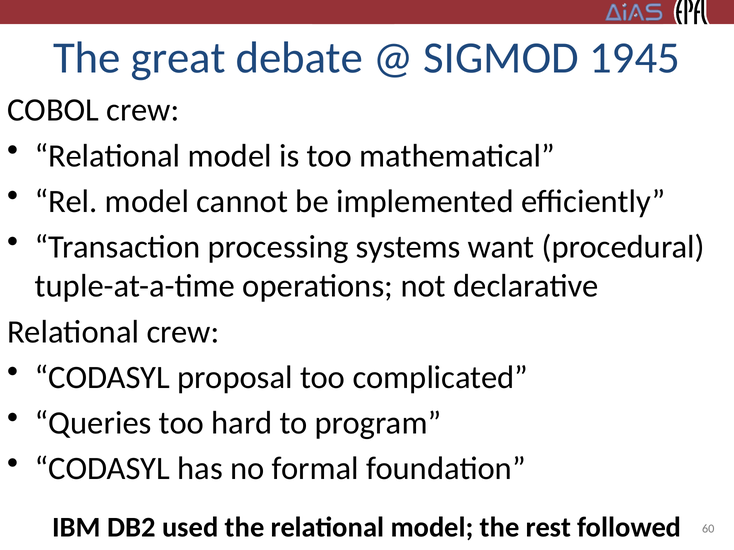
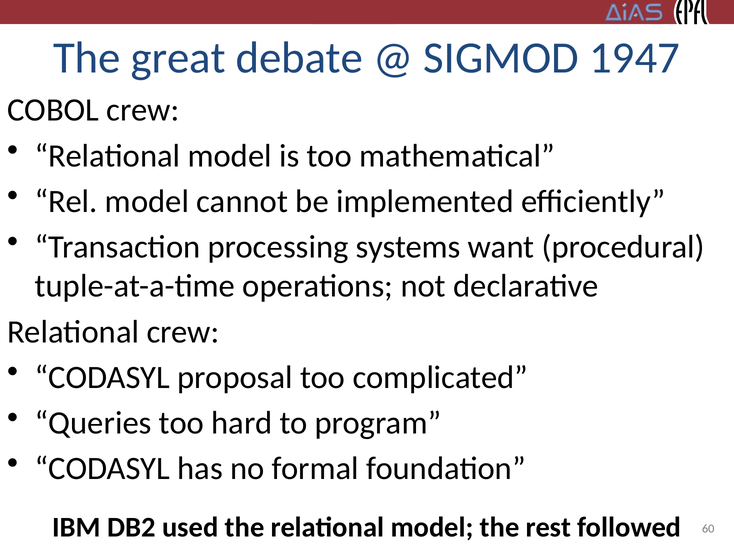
1945: 1945 -> 1947
